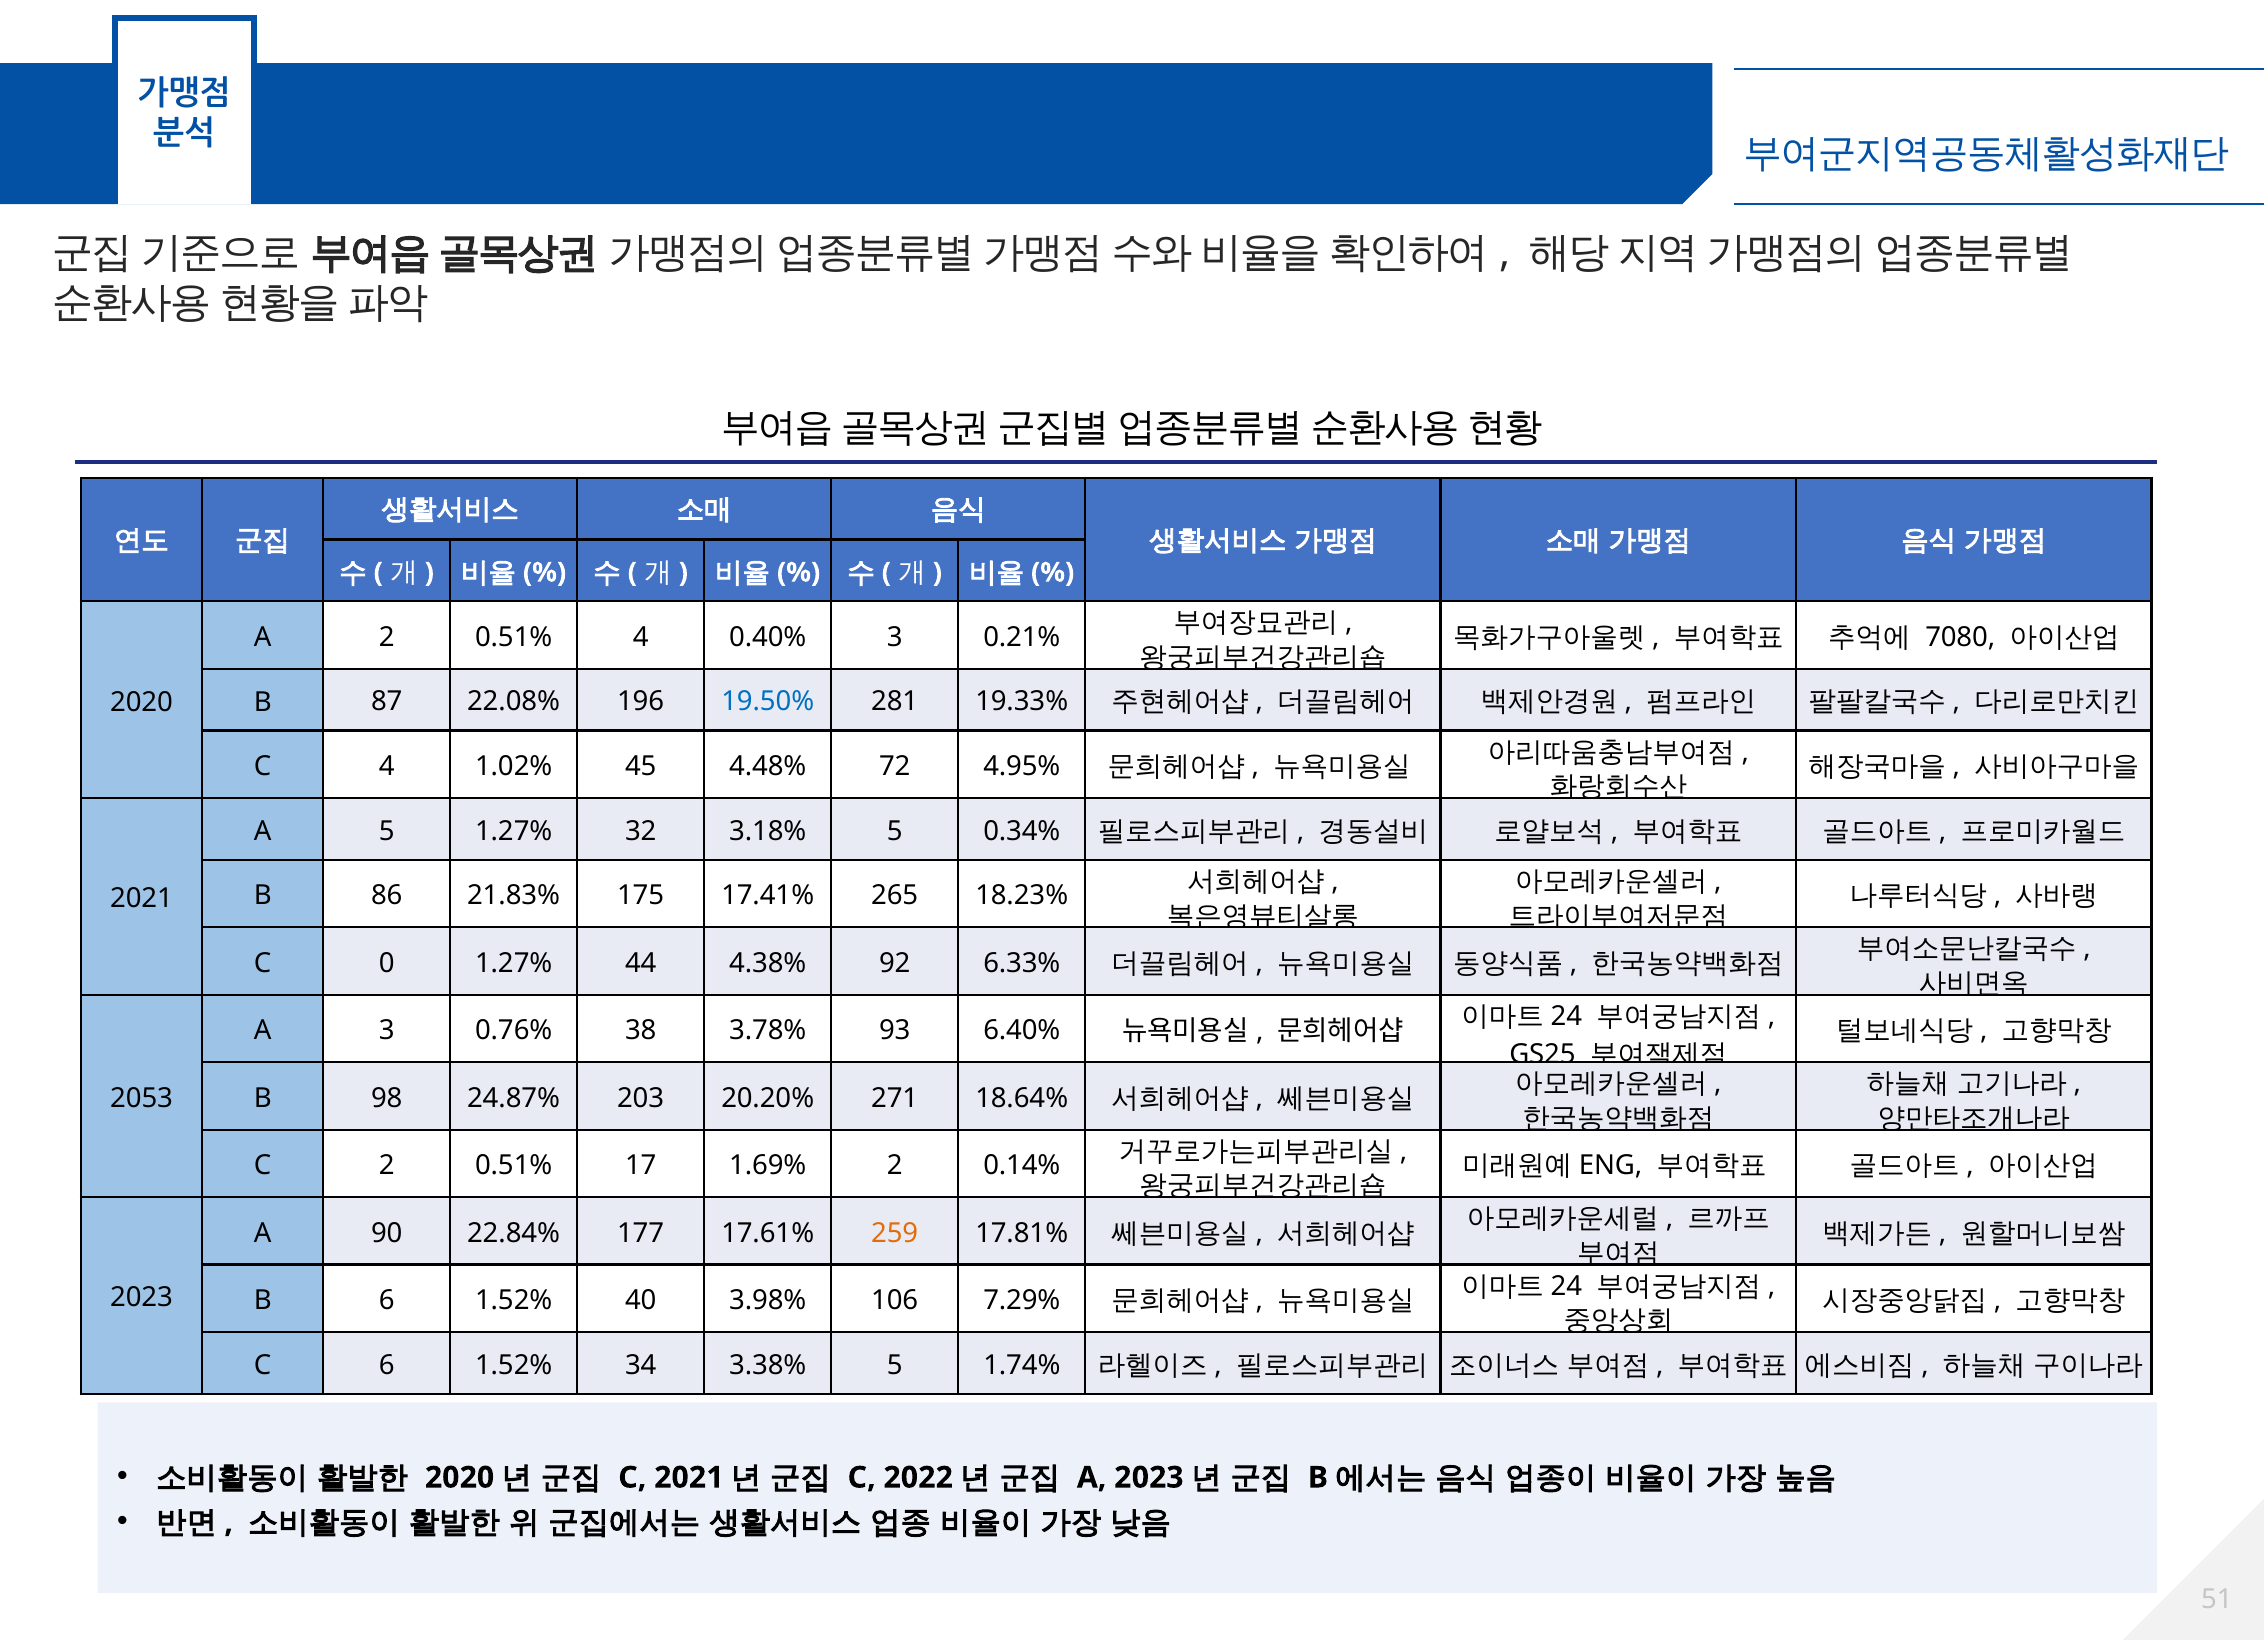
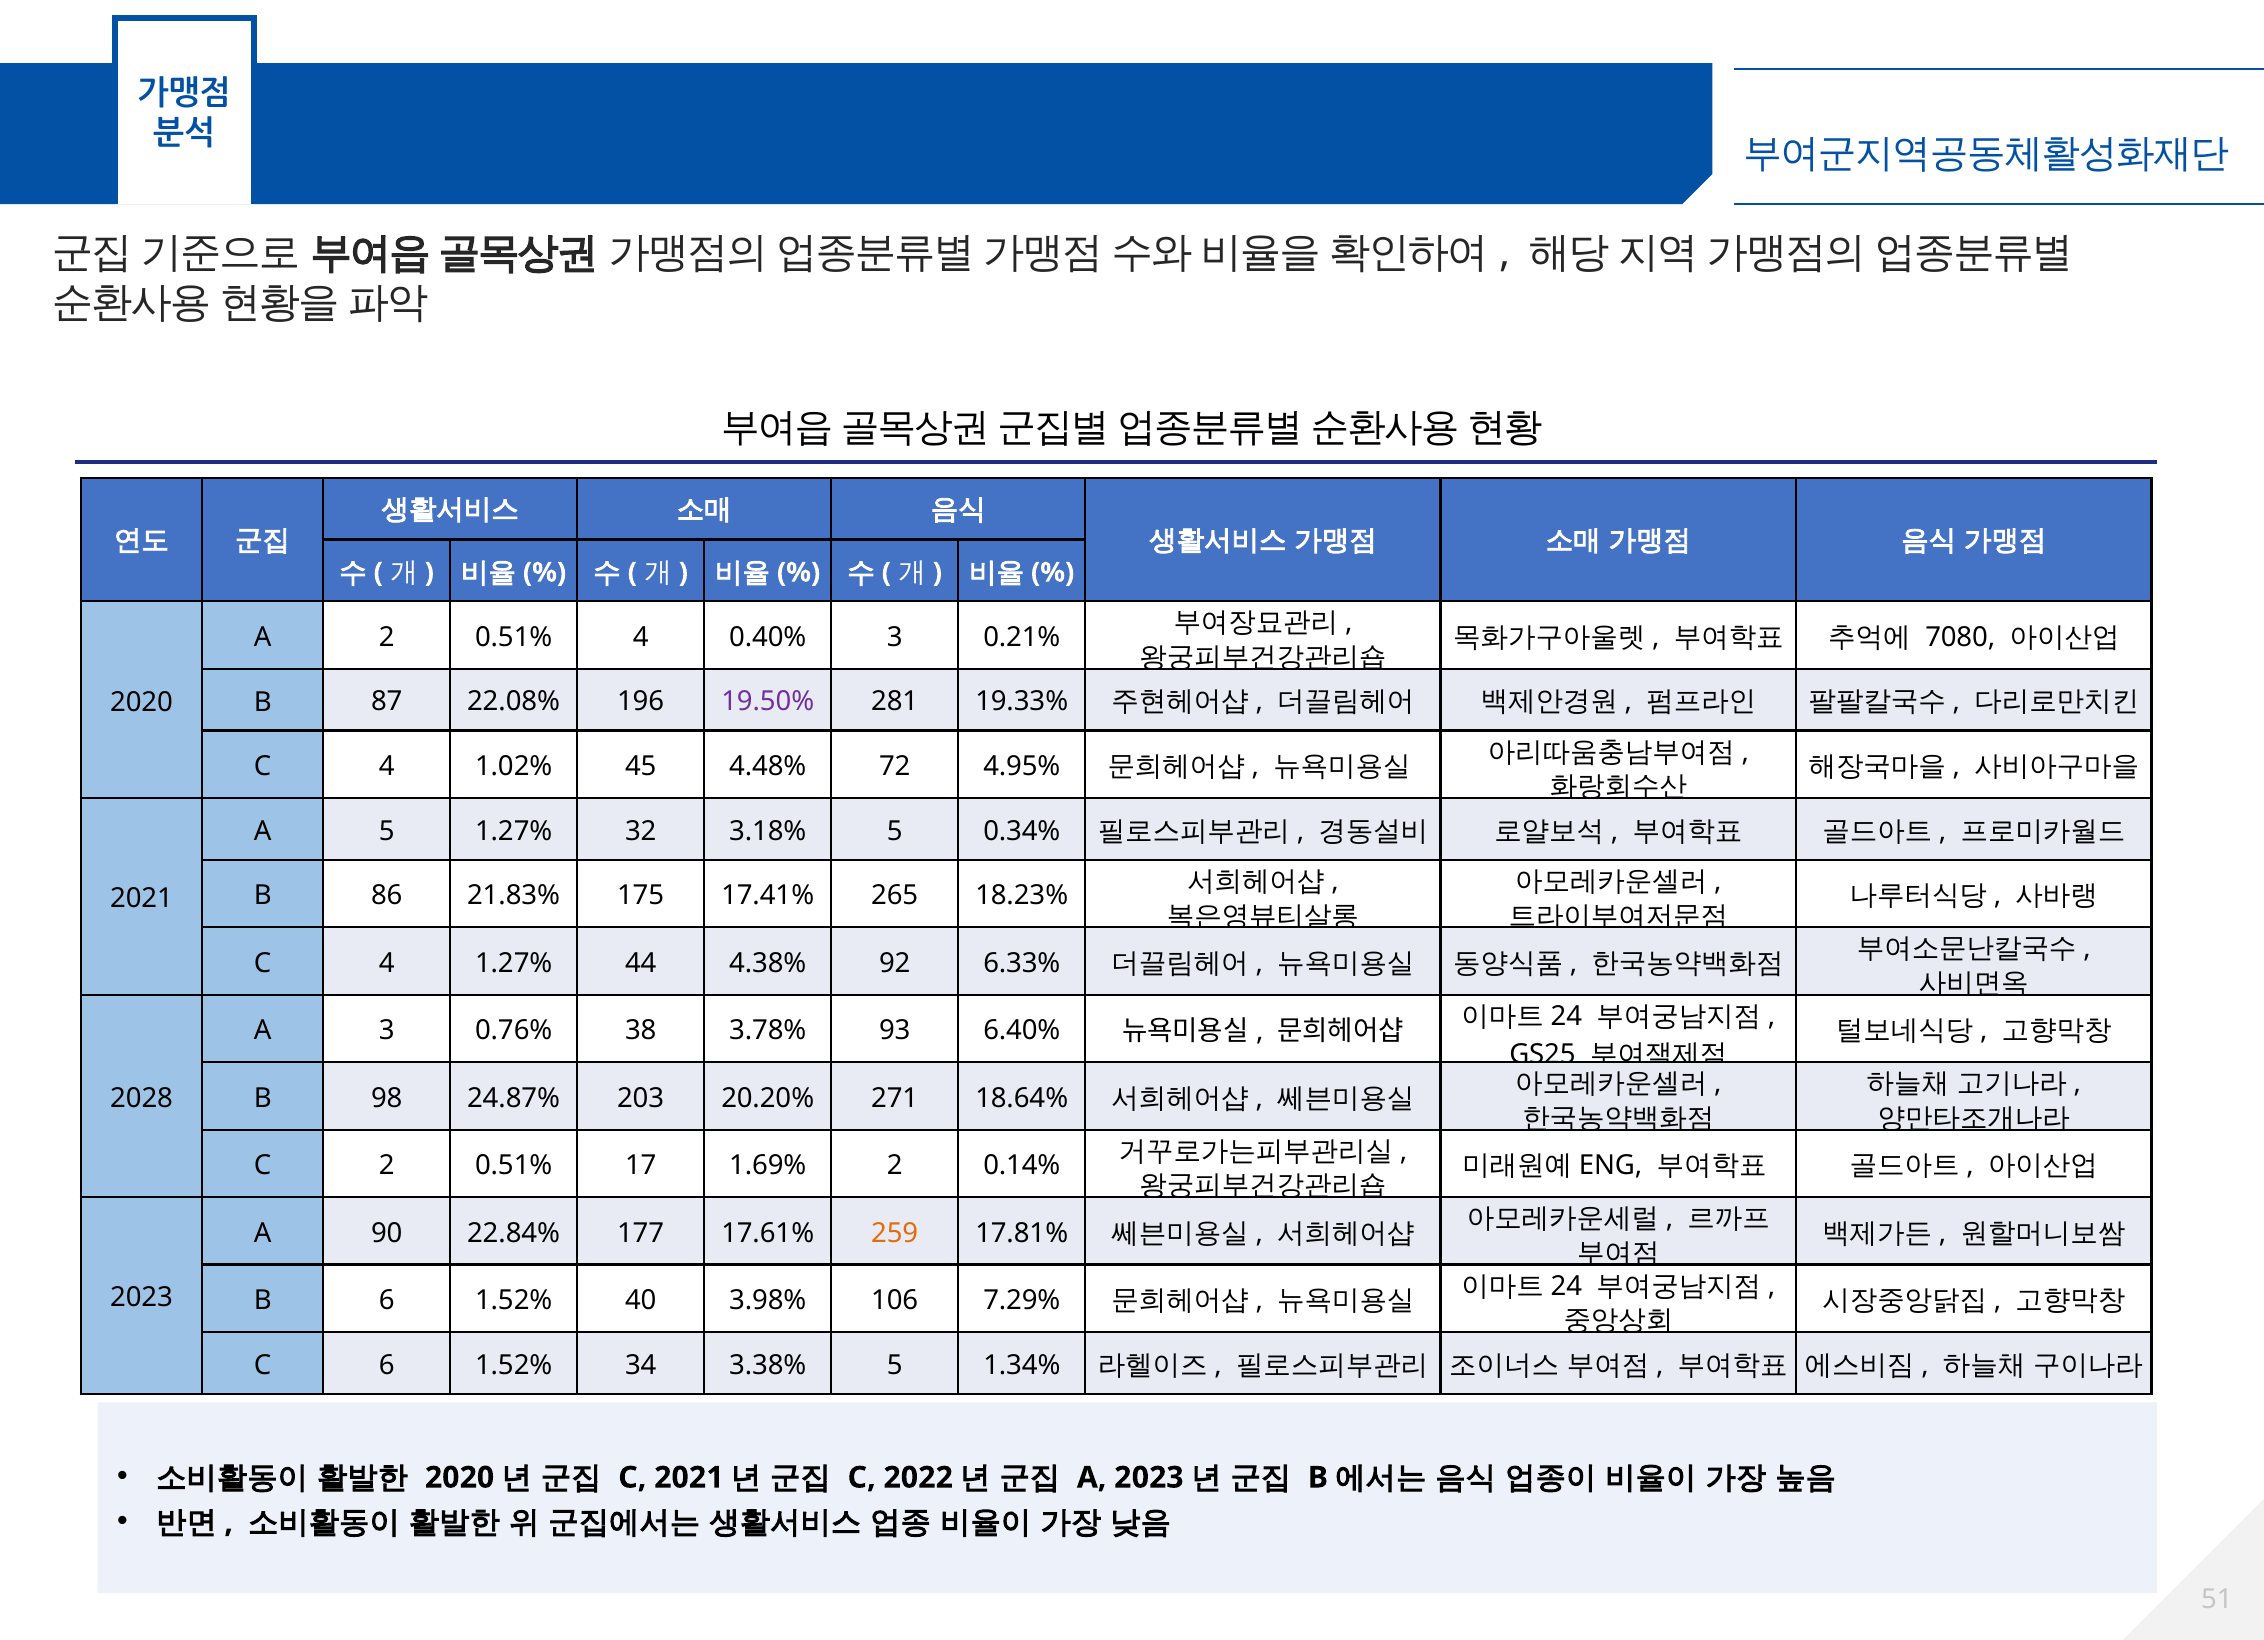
19.50% colour: blue -> purple
0 at (387, 963): 0 -> 4
2053: 2053 -> 2028
1.74%: 1.74% -> 1.34%
